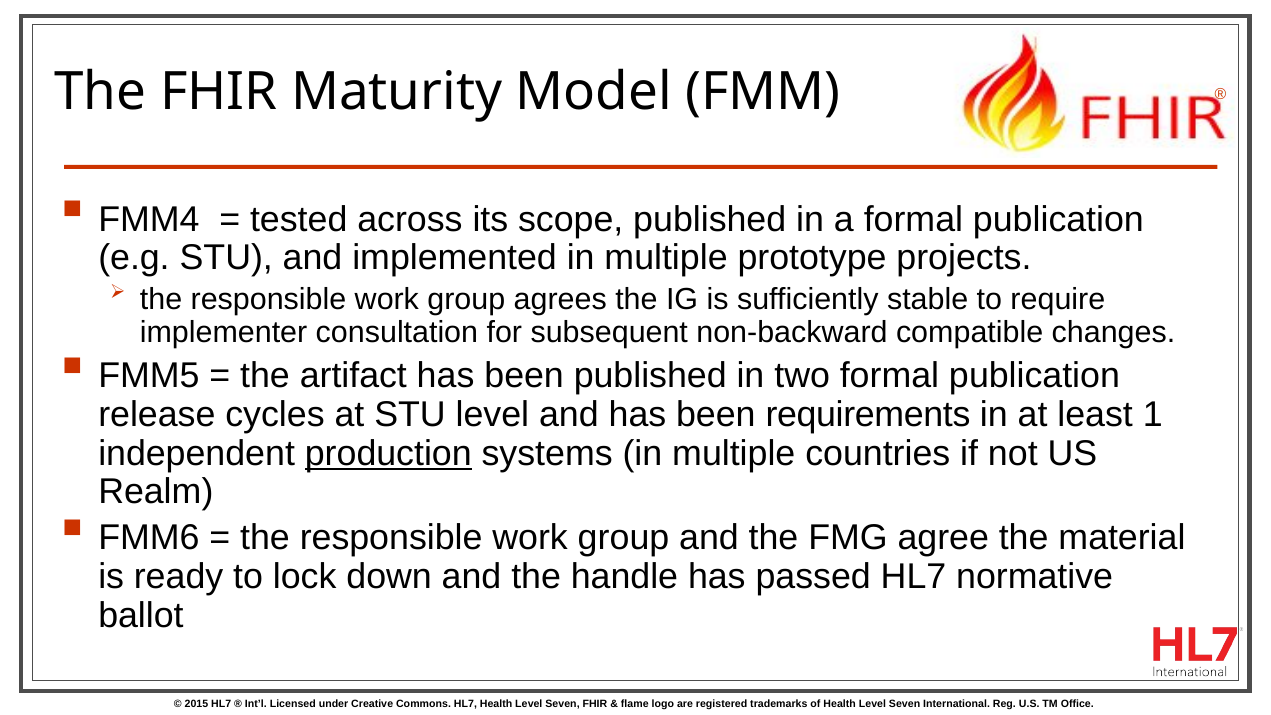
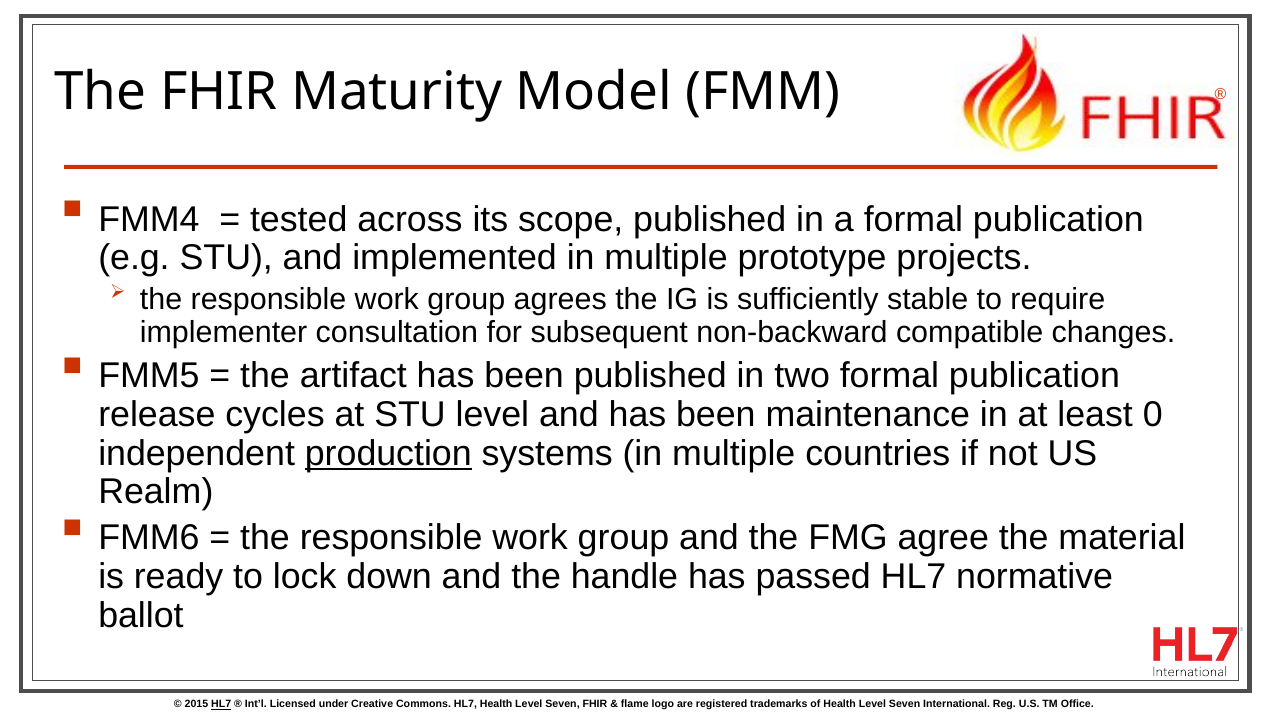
requirements: requirements -> maintenance
1: 1 -> 0
HL7 at (221, 704) underline: none -> present
